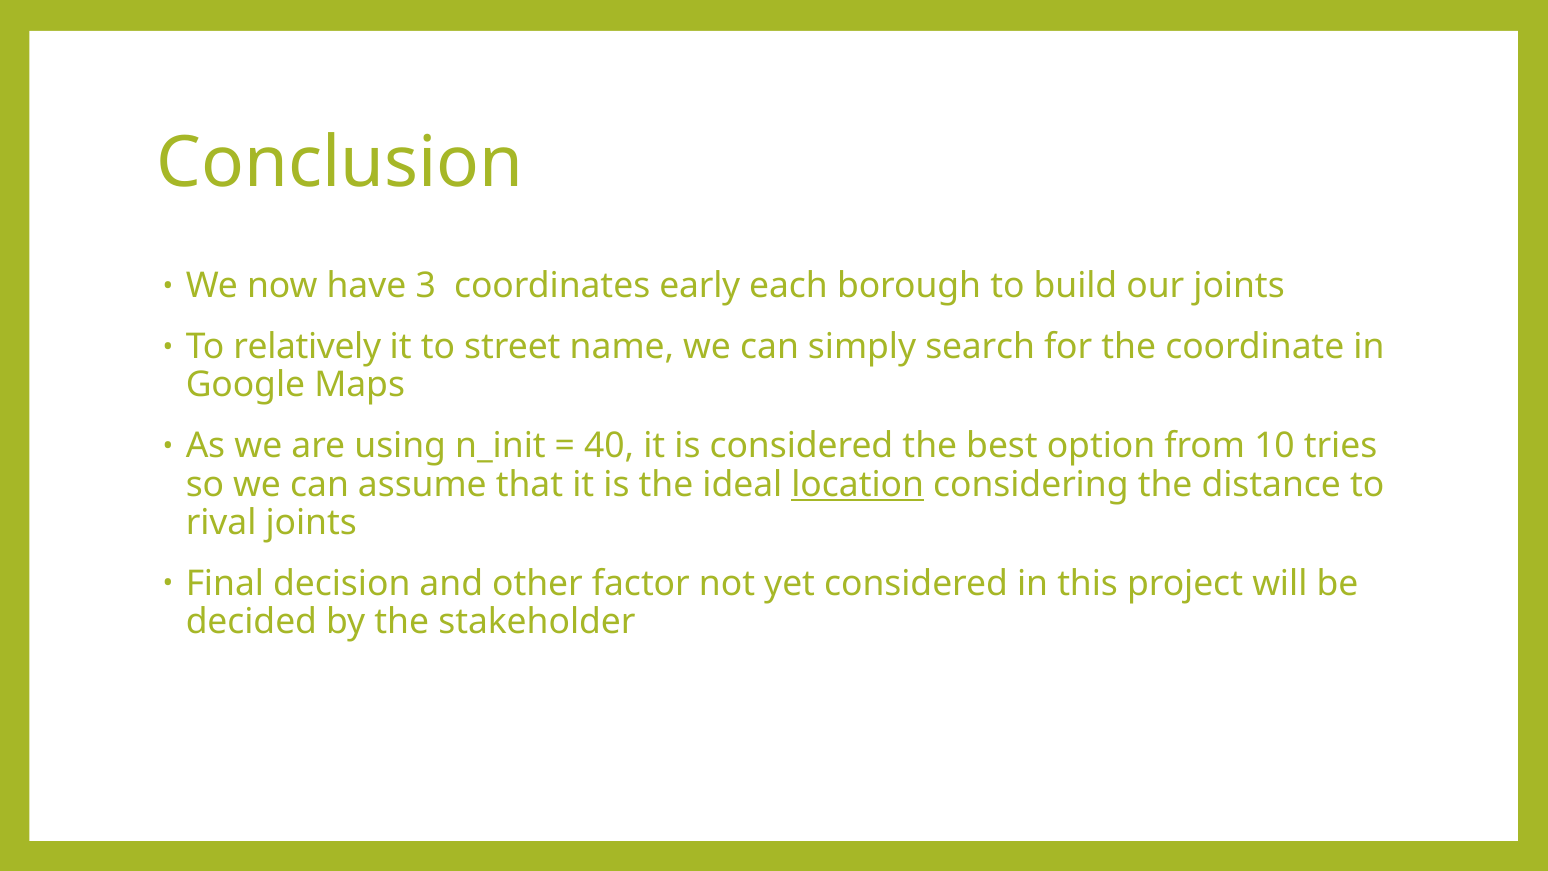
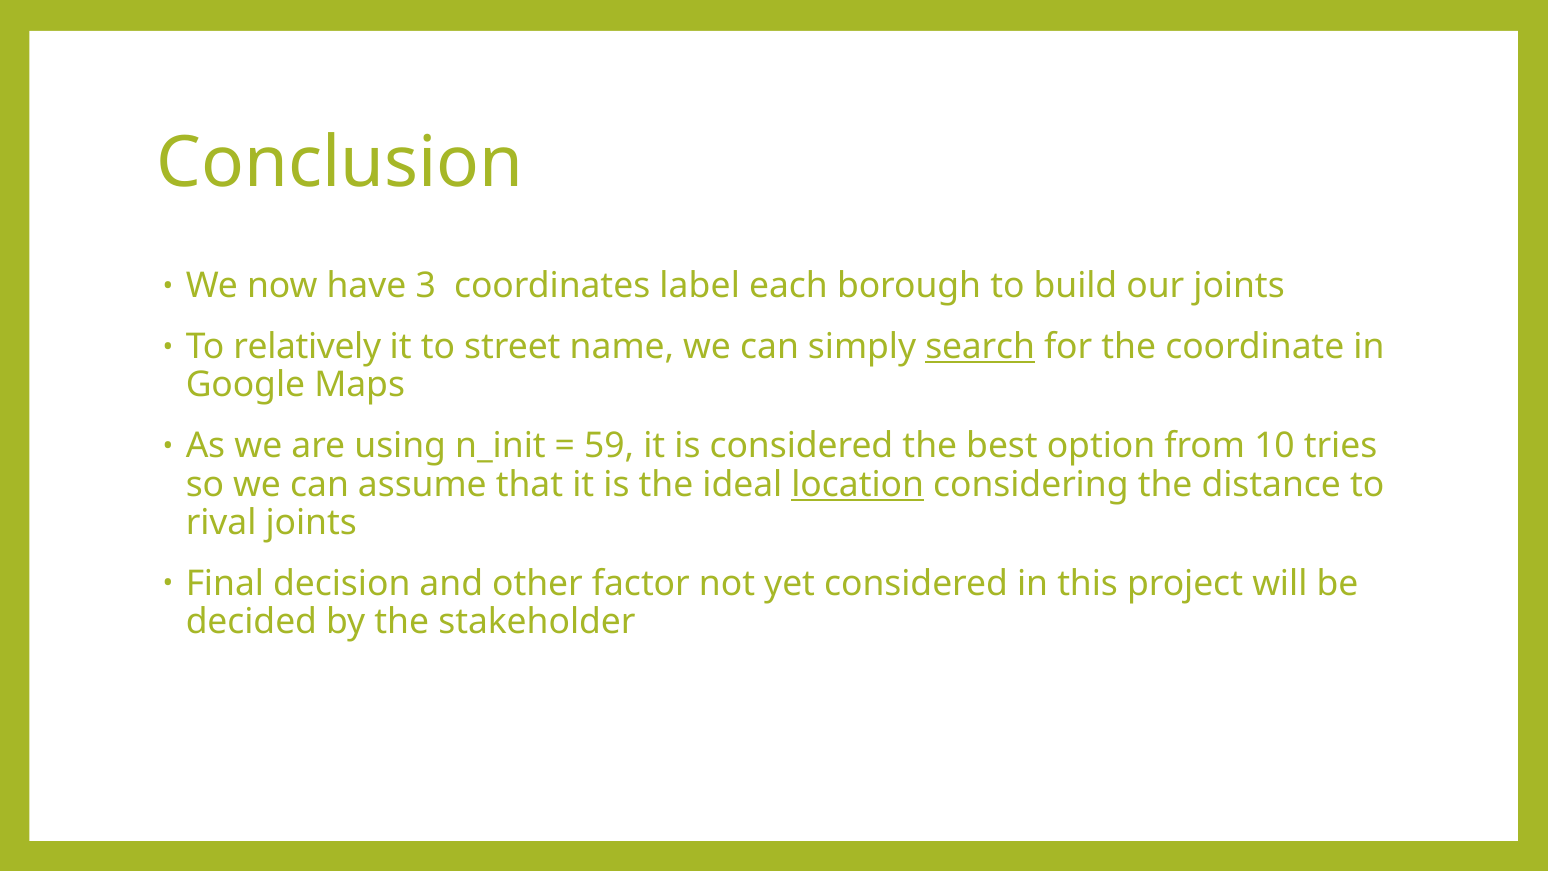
early: early -> label
search underline: none -> present
40: 40 -> 59
